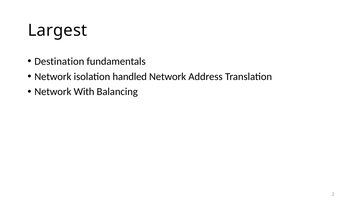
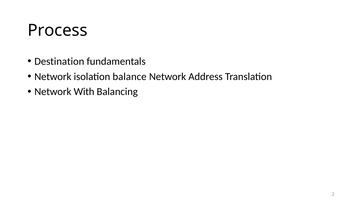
Largest: Largest -> Process
handled: handled -> balance
